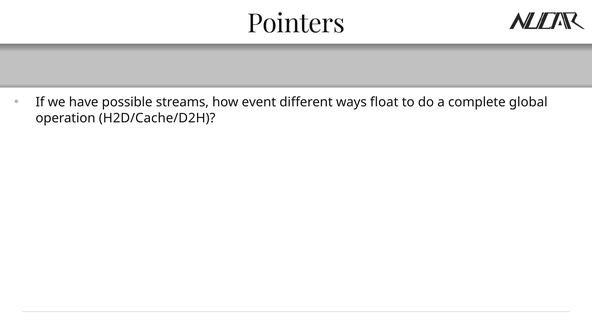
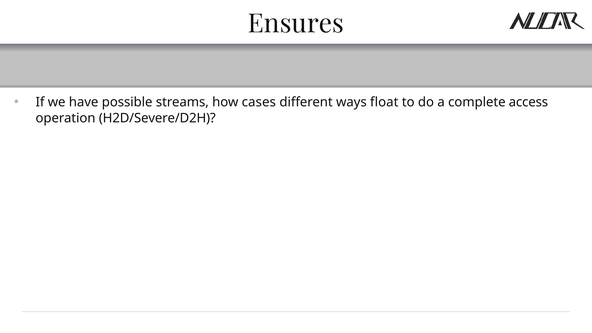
Pointers: Pointers -> Ensures
event: event -> cases
global: global -> access
H2D/Cache/D2H: H2D/Cache/D2H -> H2D/Severe/D2H
